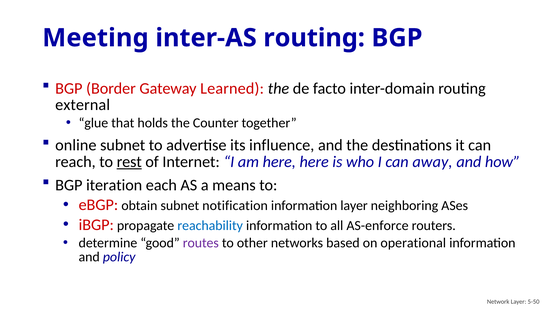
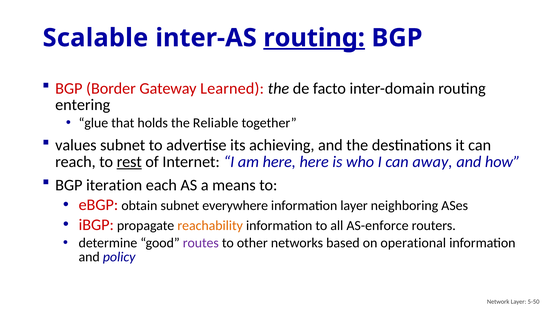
Meeting: Meeting -> Scalable
routing at (314, 38) underline: none -> present
external: external -> entering
Counter: Counter -> Reliable
online: online -> values
influence: influence -> achieving
notification: notification -> everywhere
reachability colour: blue -> orange
